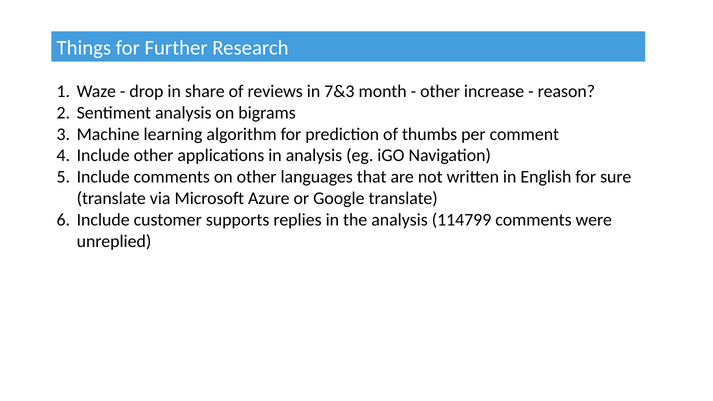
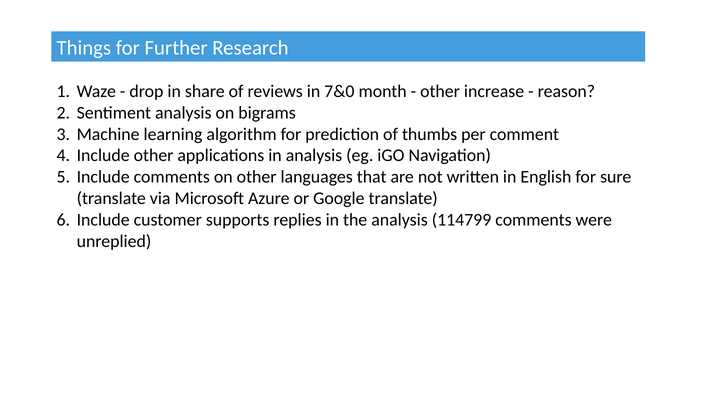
7&3: 7&3 -> 7&0
